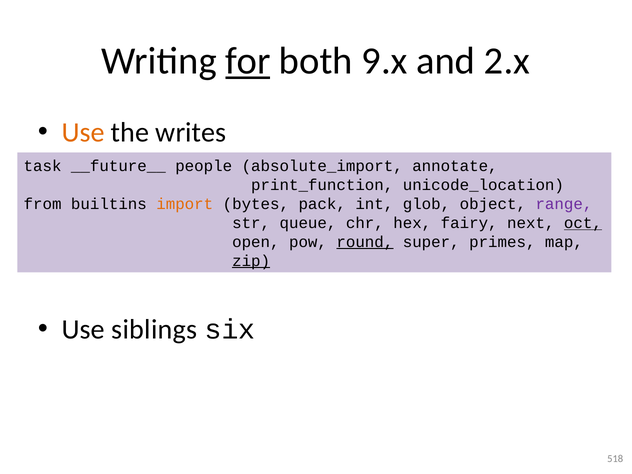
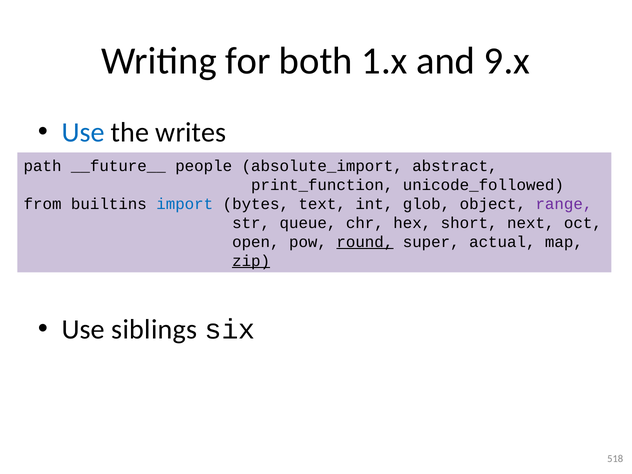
for underline: present -> none
9.x: 9.x -> 1.x
2.x: 2.x -> 9.x
Use at (83, 133) colour: orange -> blue
task: task -> path
annotate: annotate -> abstract
unicode_location: unicode_location -> unicode_followed
import colour: orange -> blue
pack: pack -> text
fairy: fairy -> short
oct underline: present -> none
primes: primes -> actual
